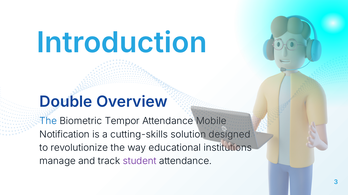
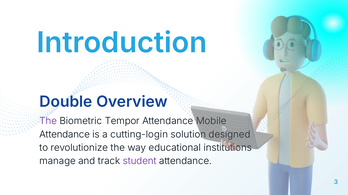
The at (48, 122) colour: blue -> purple
Notification at (65, 135): Notification -> Attendance
cutting-skills: cutting-skills -> cutting-login
